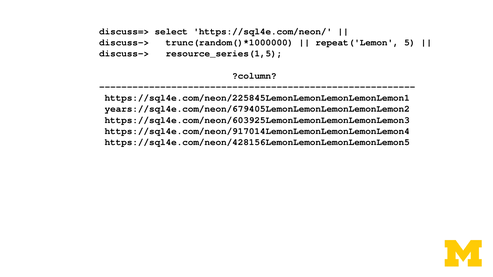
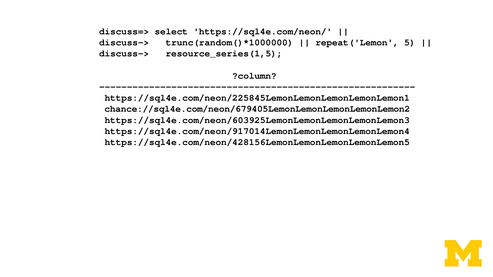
years://sql4e.com/neon/679405LemonLemonLemonLemonLemon2: years://sql4e.com/neon/679405LemonLemonLemonLemonLemon2 -> chance://sql4e.com/neon/679405LemonLemonLemonLemonLemon2
